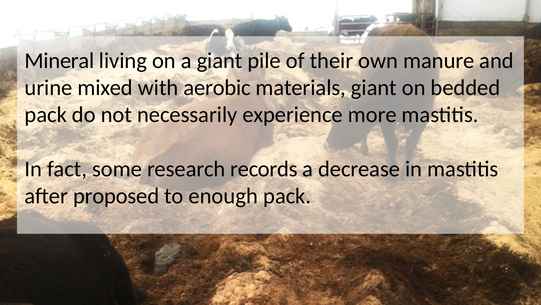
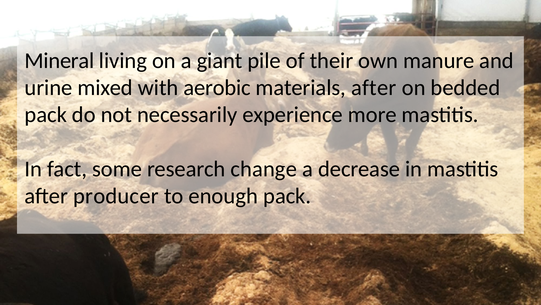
materials giant: giant -> after
records: records -> change
proposed: proposed -> producer
